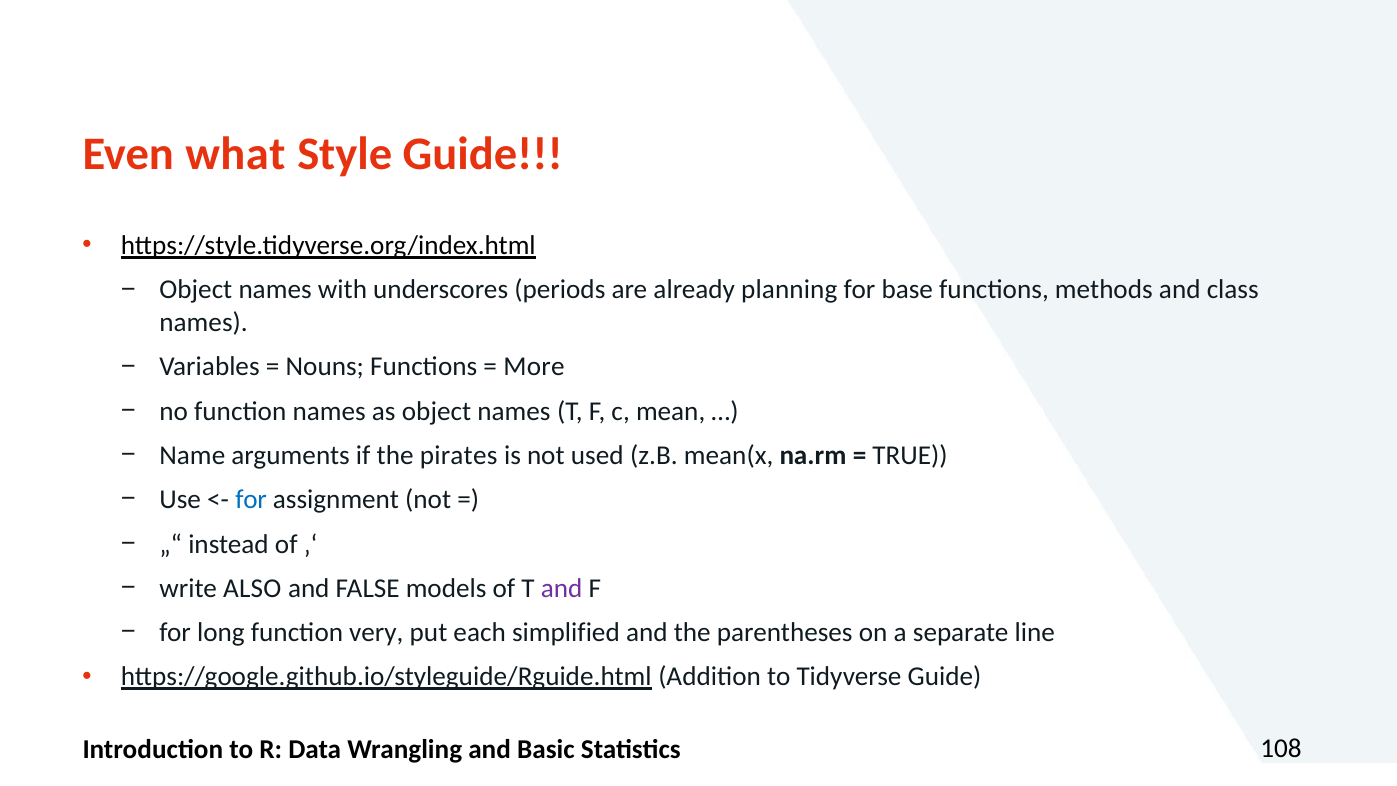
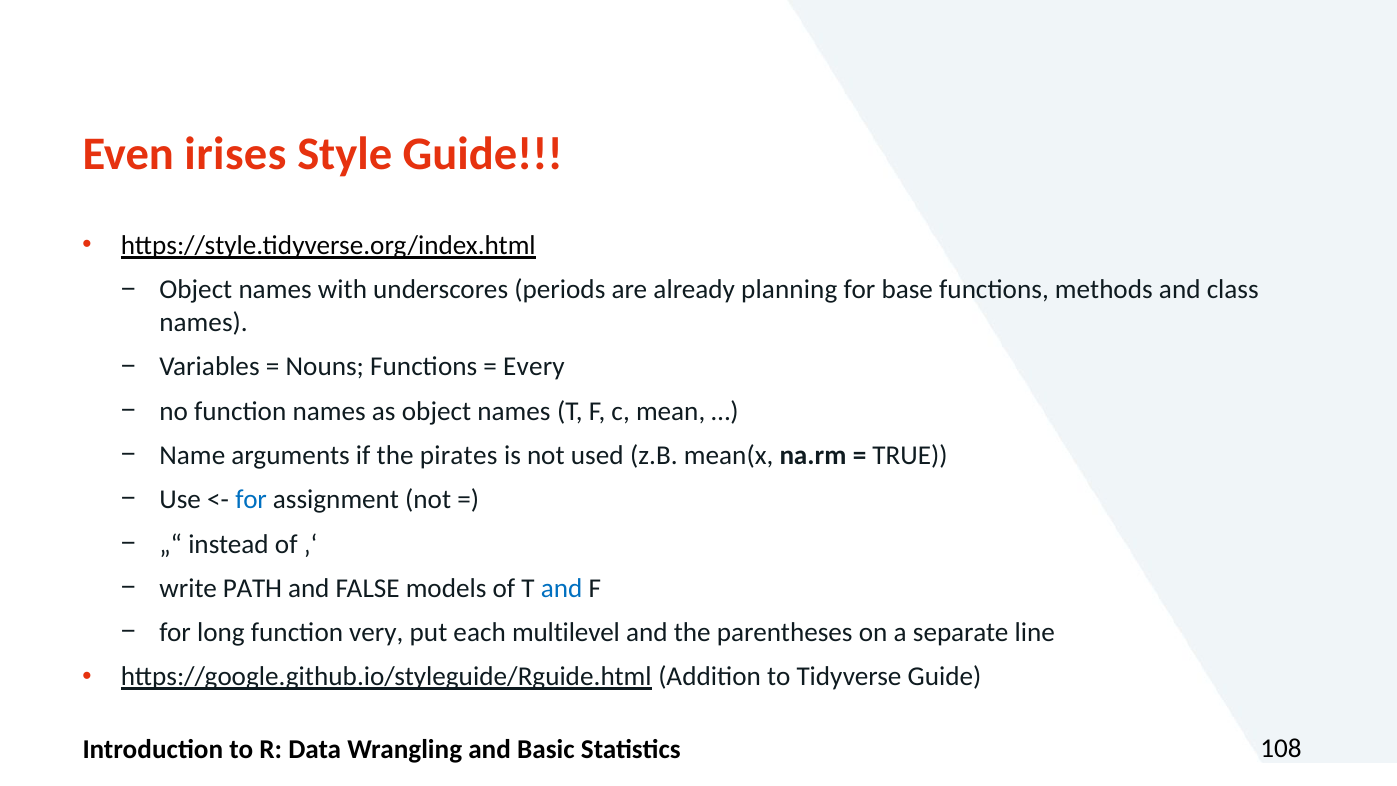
what: what -> irises
More: More -> Every
ALSO: ALSO -> PATH
and at (562, 588) colour: purple -> blue
simplified: simplified -> multilevel
